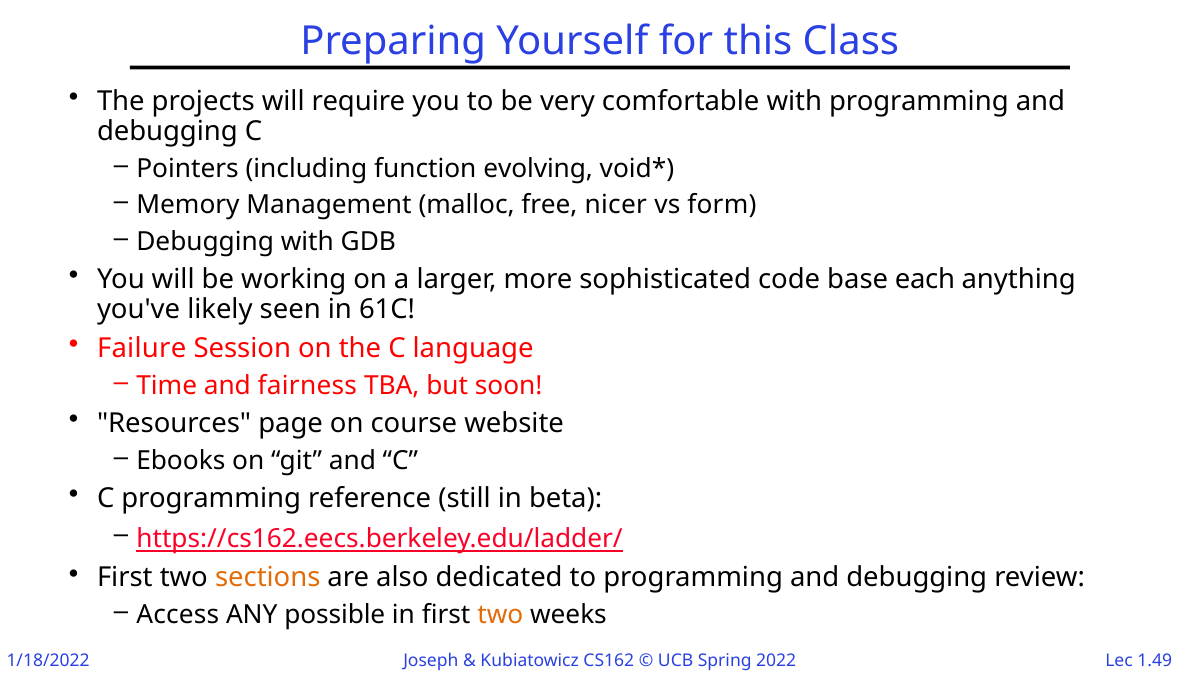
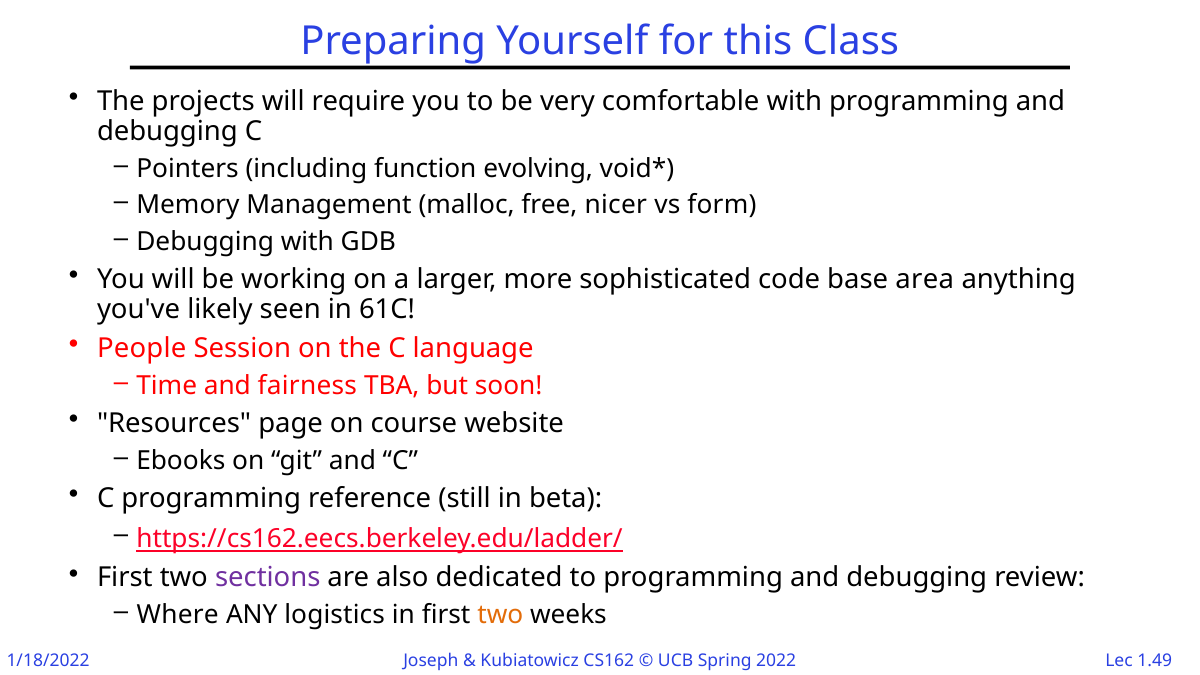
each: each -> area
Failure: Failure -> People
sections colour: orange -> purple
Access: Access -> Where
possible: possible -> logistics
